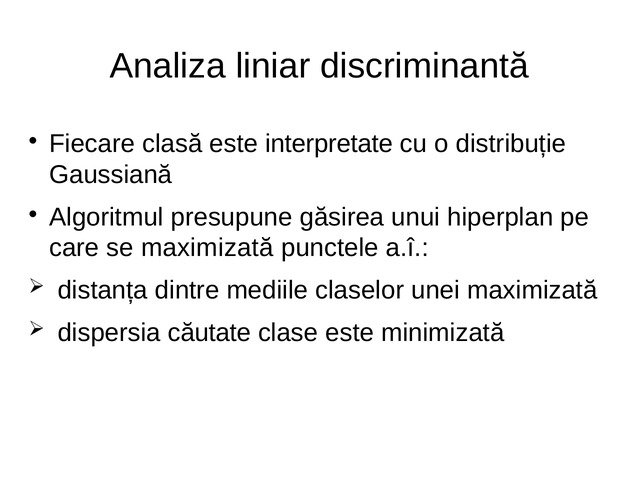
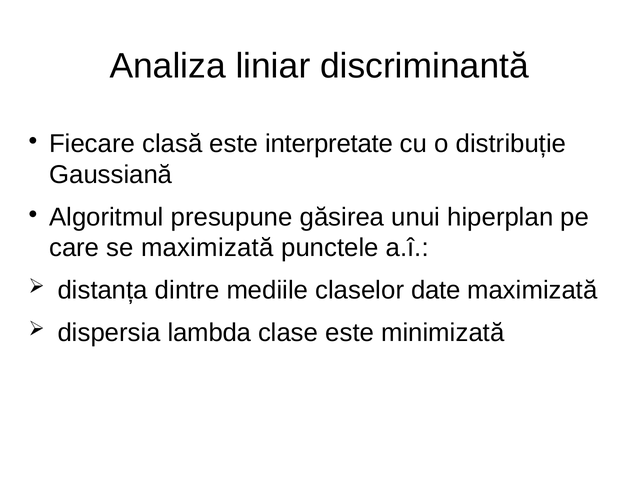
unei: unei -> date
căutate: căutate -> lambda
